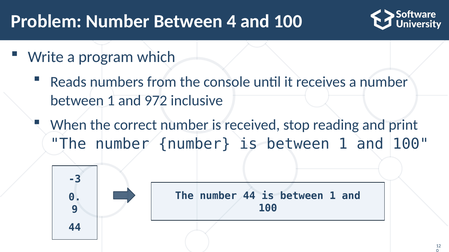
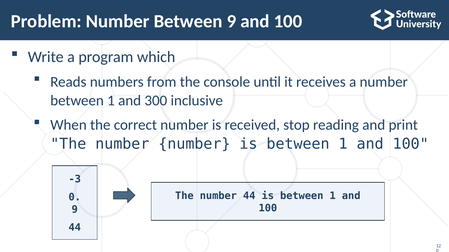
Between 4: 4 -> 9
972: 972 -> 300
